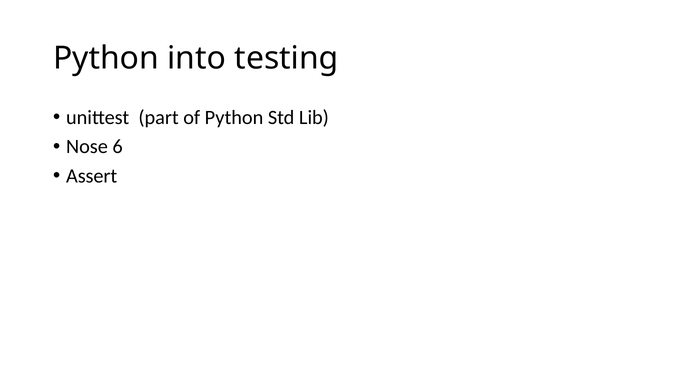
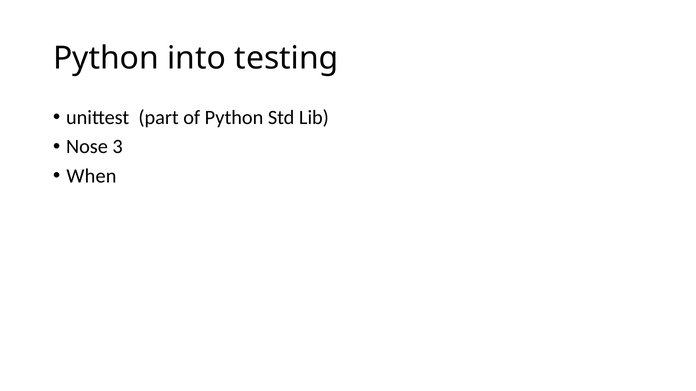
6: 6 -> 3
Assert: Assert -> When
